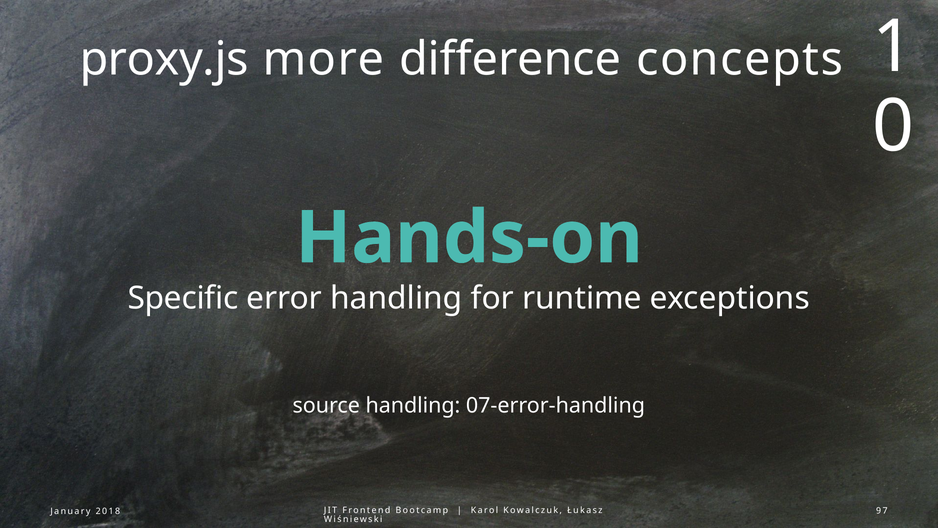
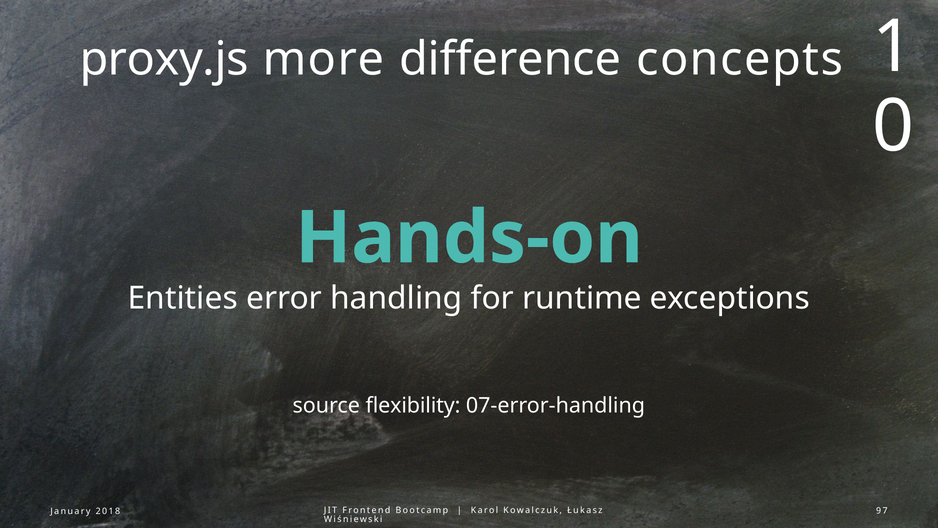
Specific: Specific -> Entities
source handling: handling -> flexibility
